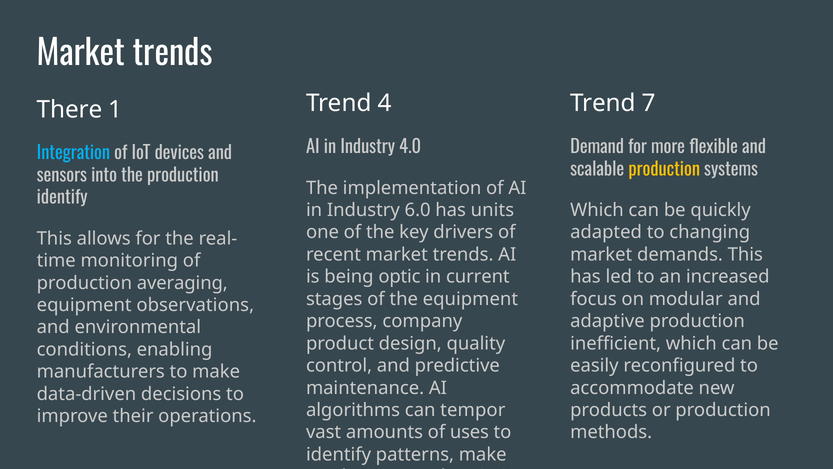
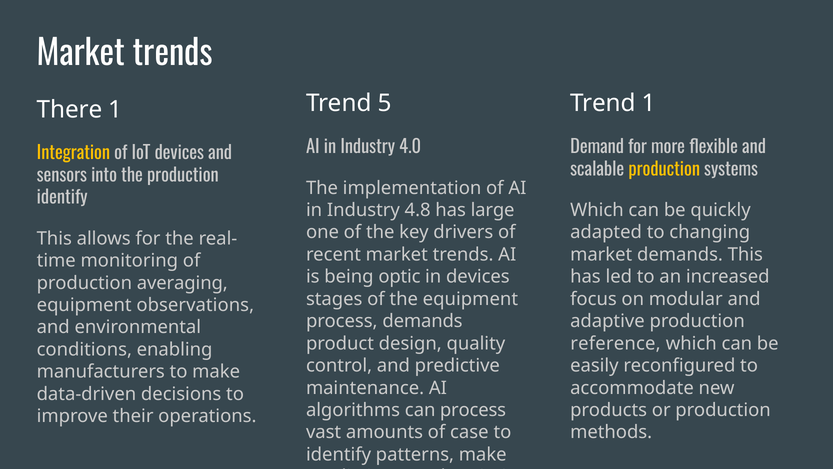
4: 4 -> 5
Trend 7: 7 -> 1
Integration colour: light blue -> yellow
6.0: 6.0 -> 4.8
units: units -> large
in current: current -> devices
process company: company -> demands
inefficient: inefficient -> reference
can tempor: tempor -> process
uses: uses -> case
